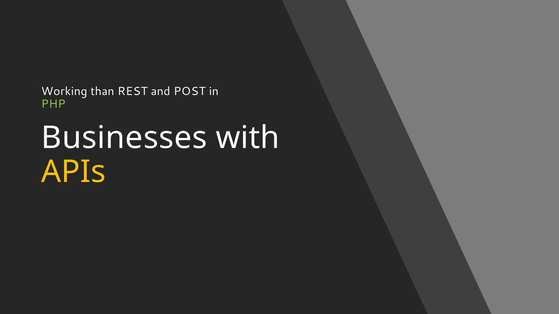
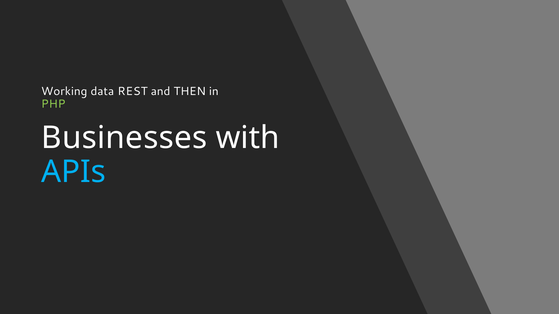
than: than -> data
POST: POST -> THEN
APIs colour: yellow -> light blue
